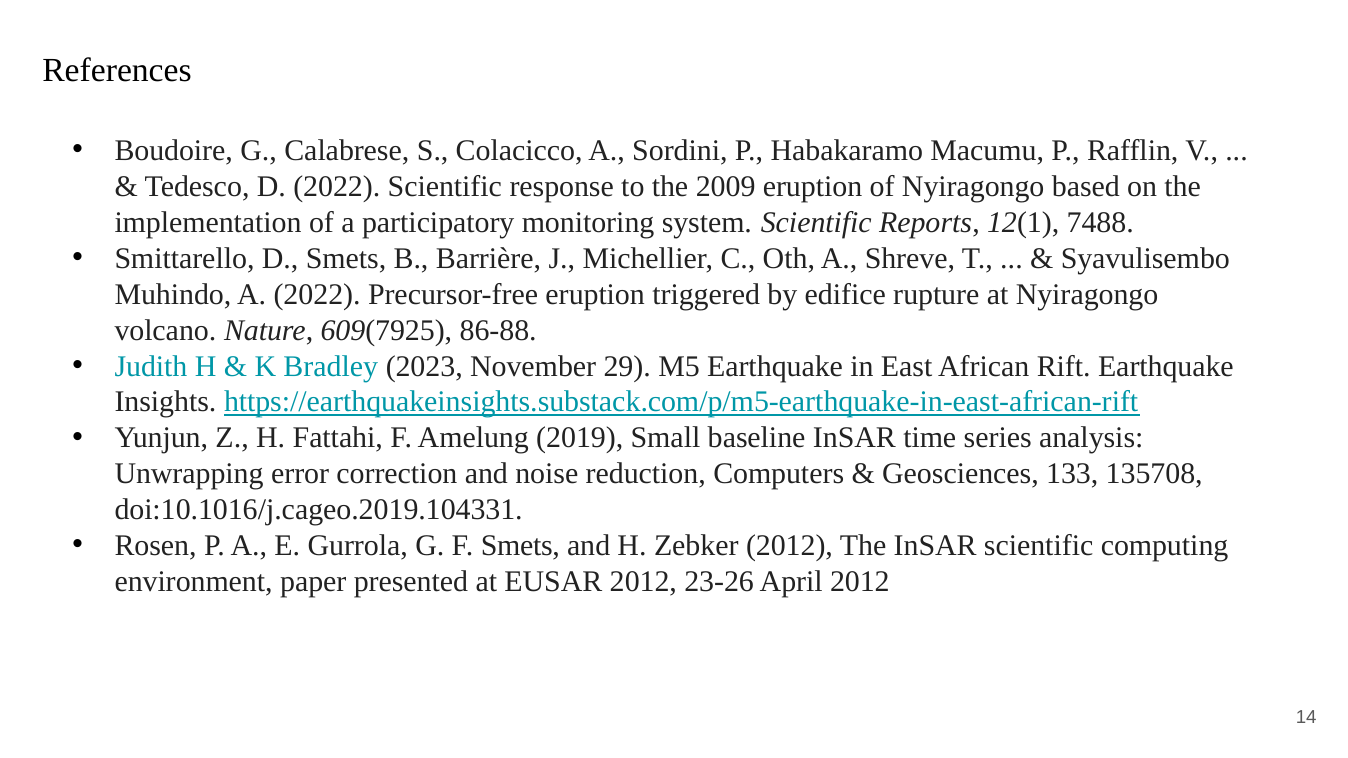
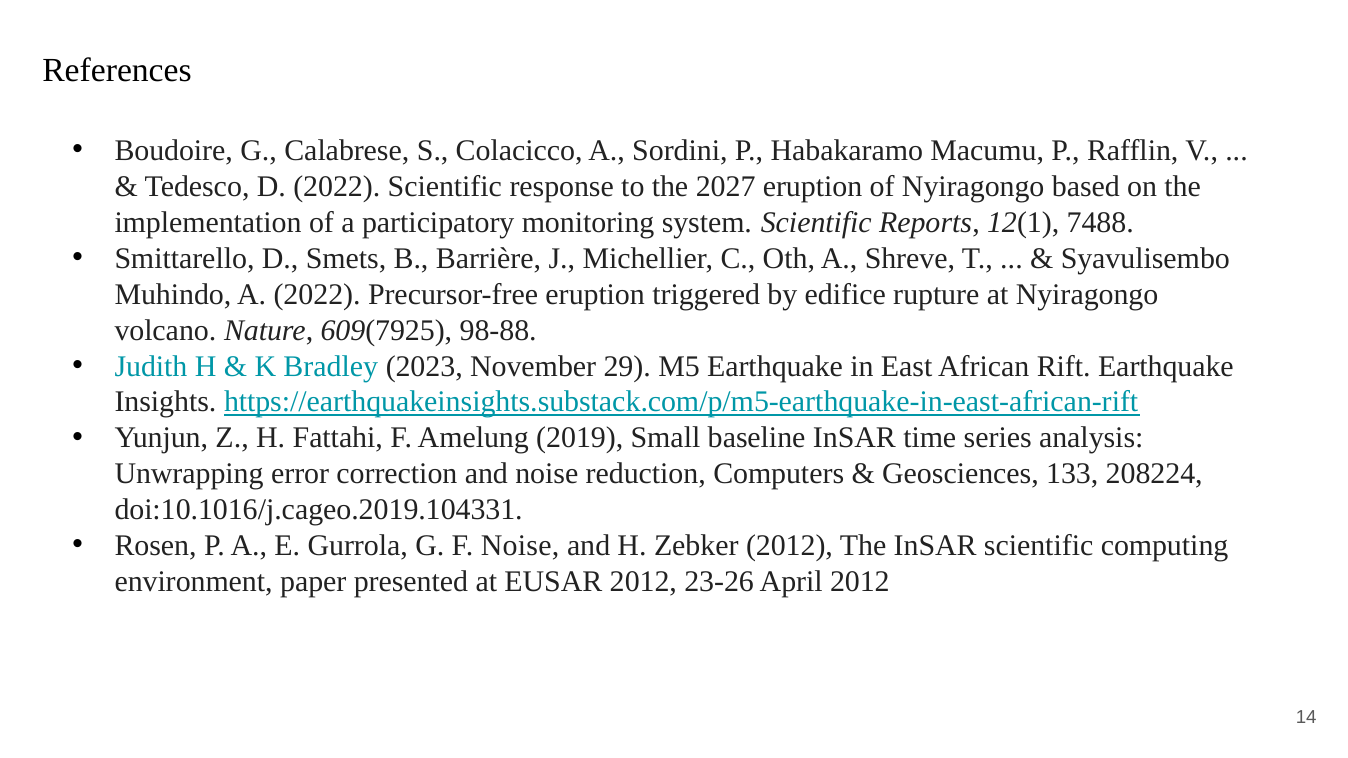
2009: 2009 -> 2027
86-88: 86-88 -> 98-88
135708: 135708 -> 208224
F Smets: Smets -> Noise
